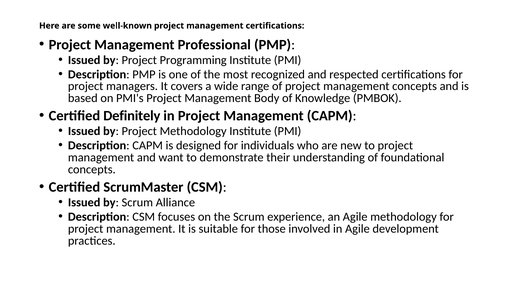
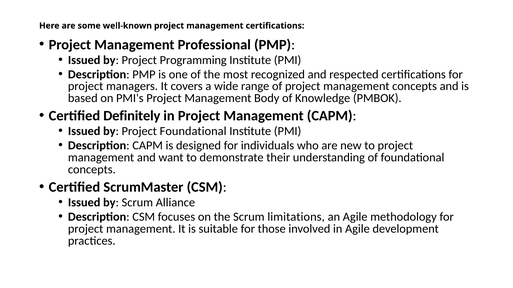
Project Methodology: Methodology -> Foundational
experience: experience -> limitations
